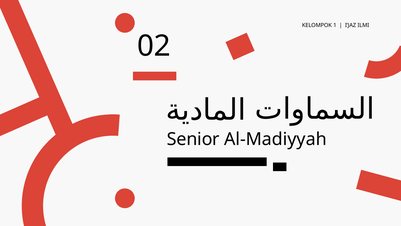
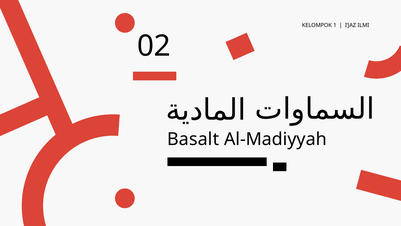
Senior: Senior -> Basalt
